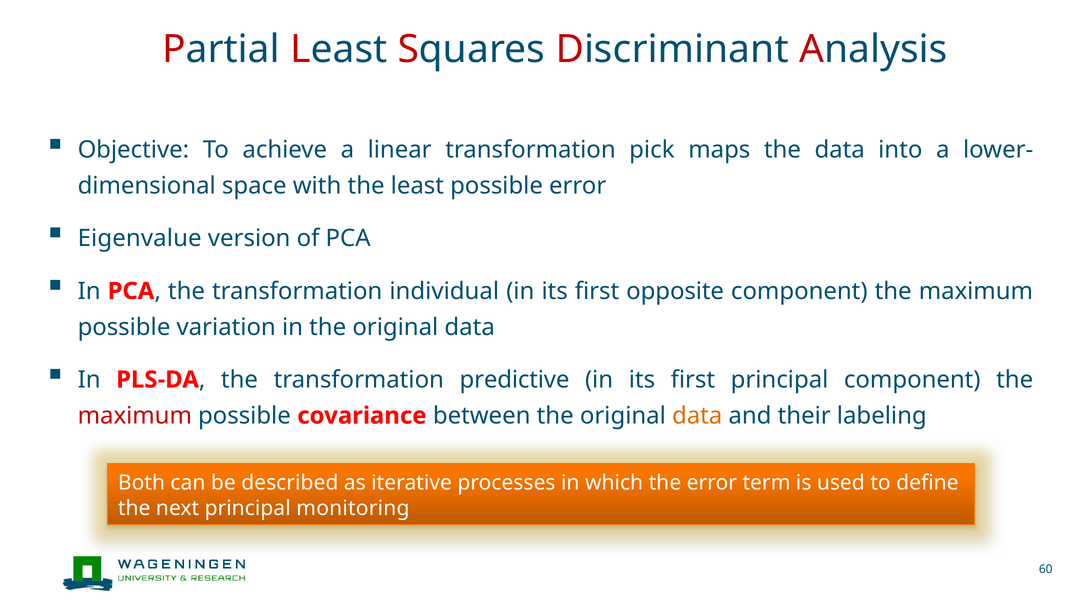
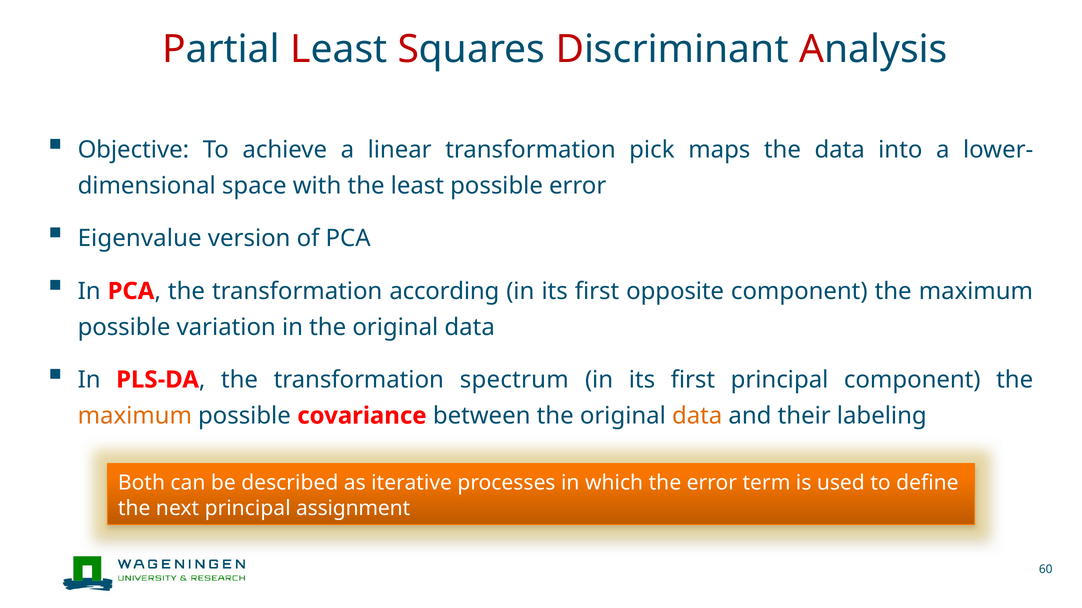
individual: individual -> according
predictive: predictive -> spectrum
maximum at (135, 416) colour: red -> orange
monitoring: monitoring -> assignment
